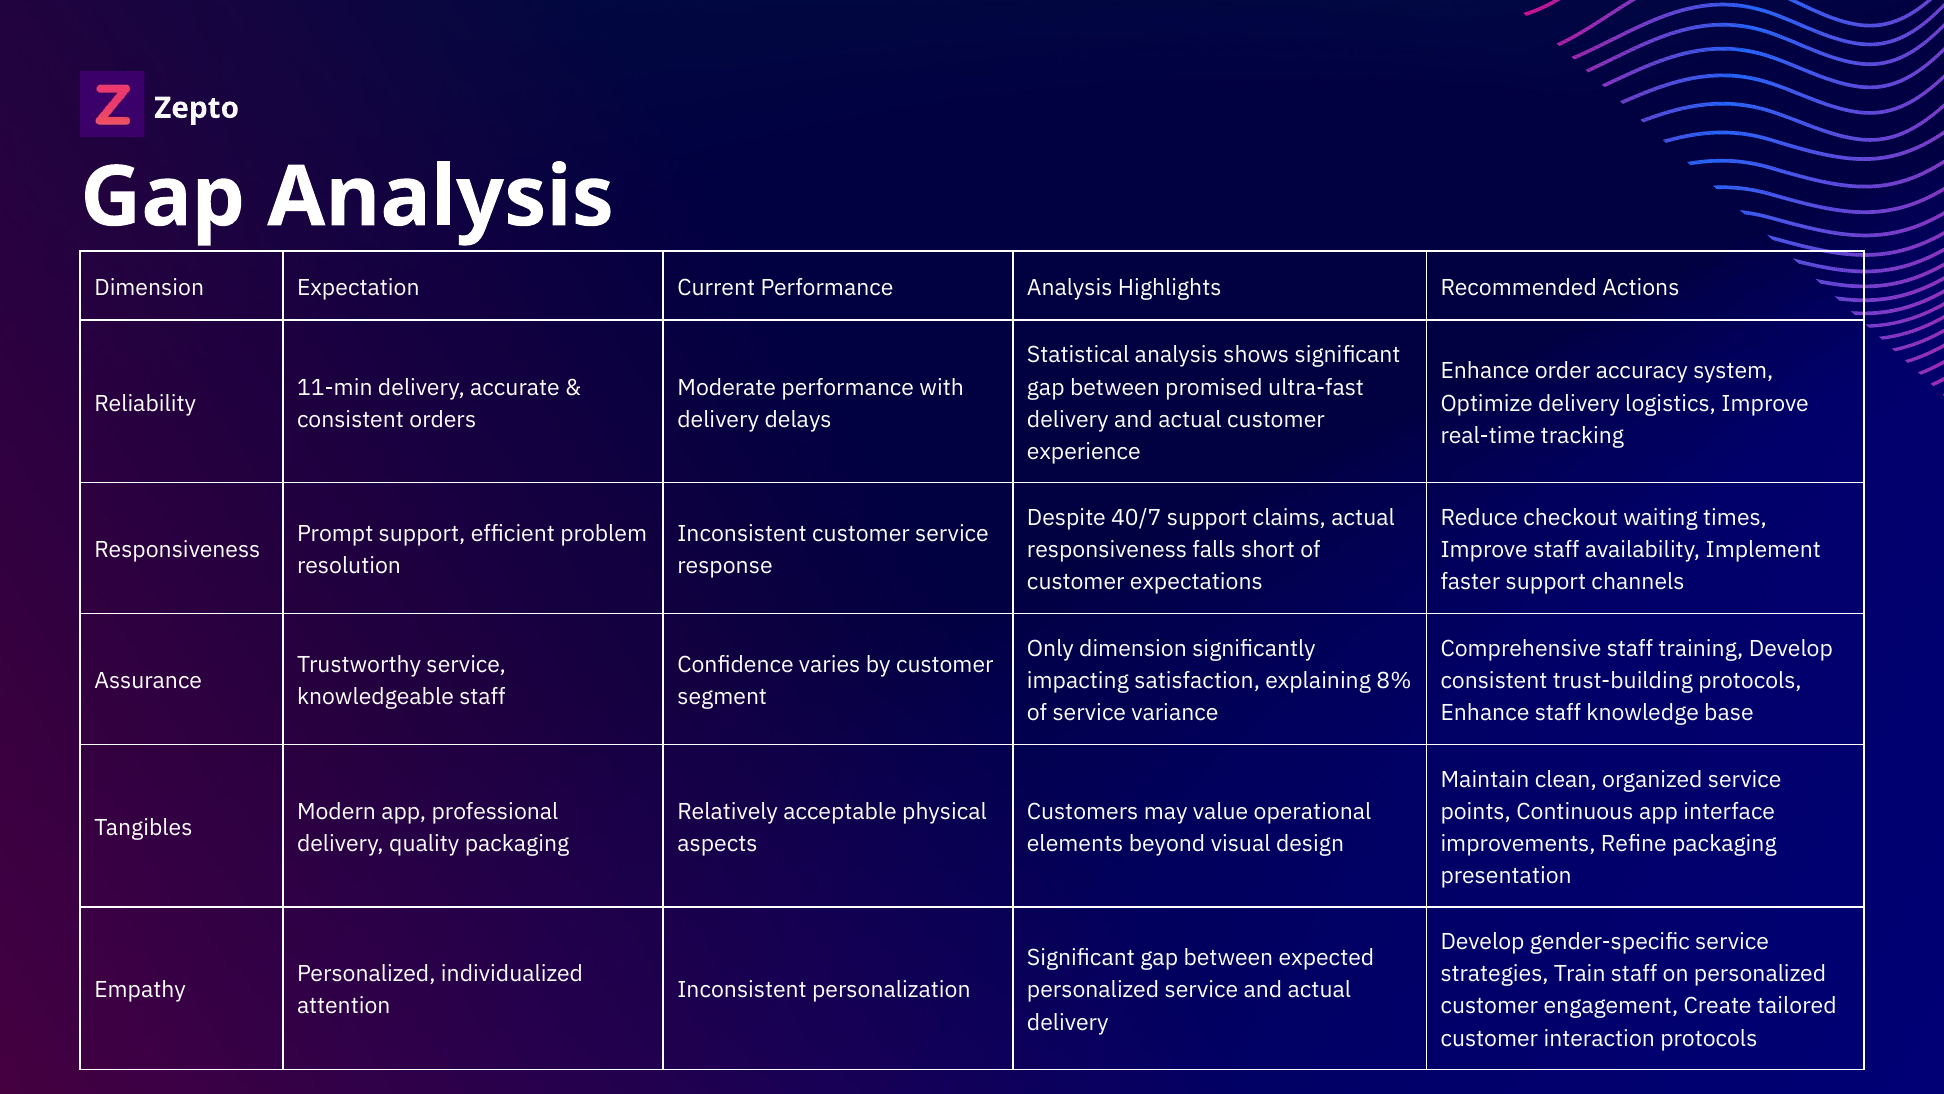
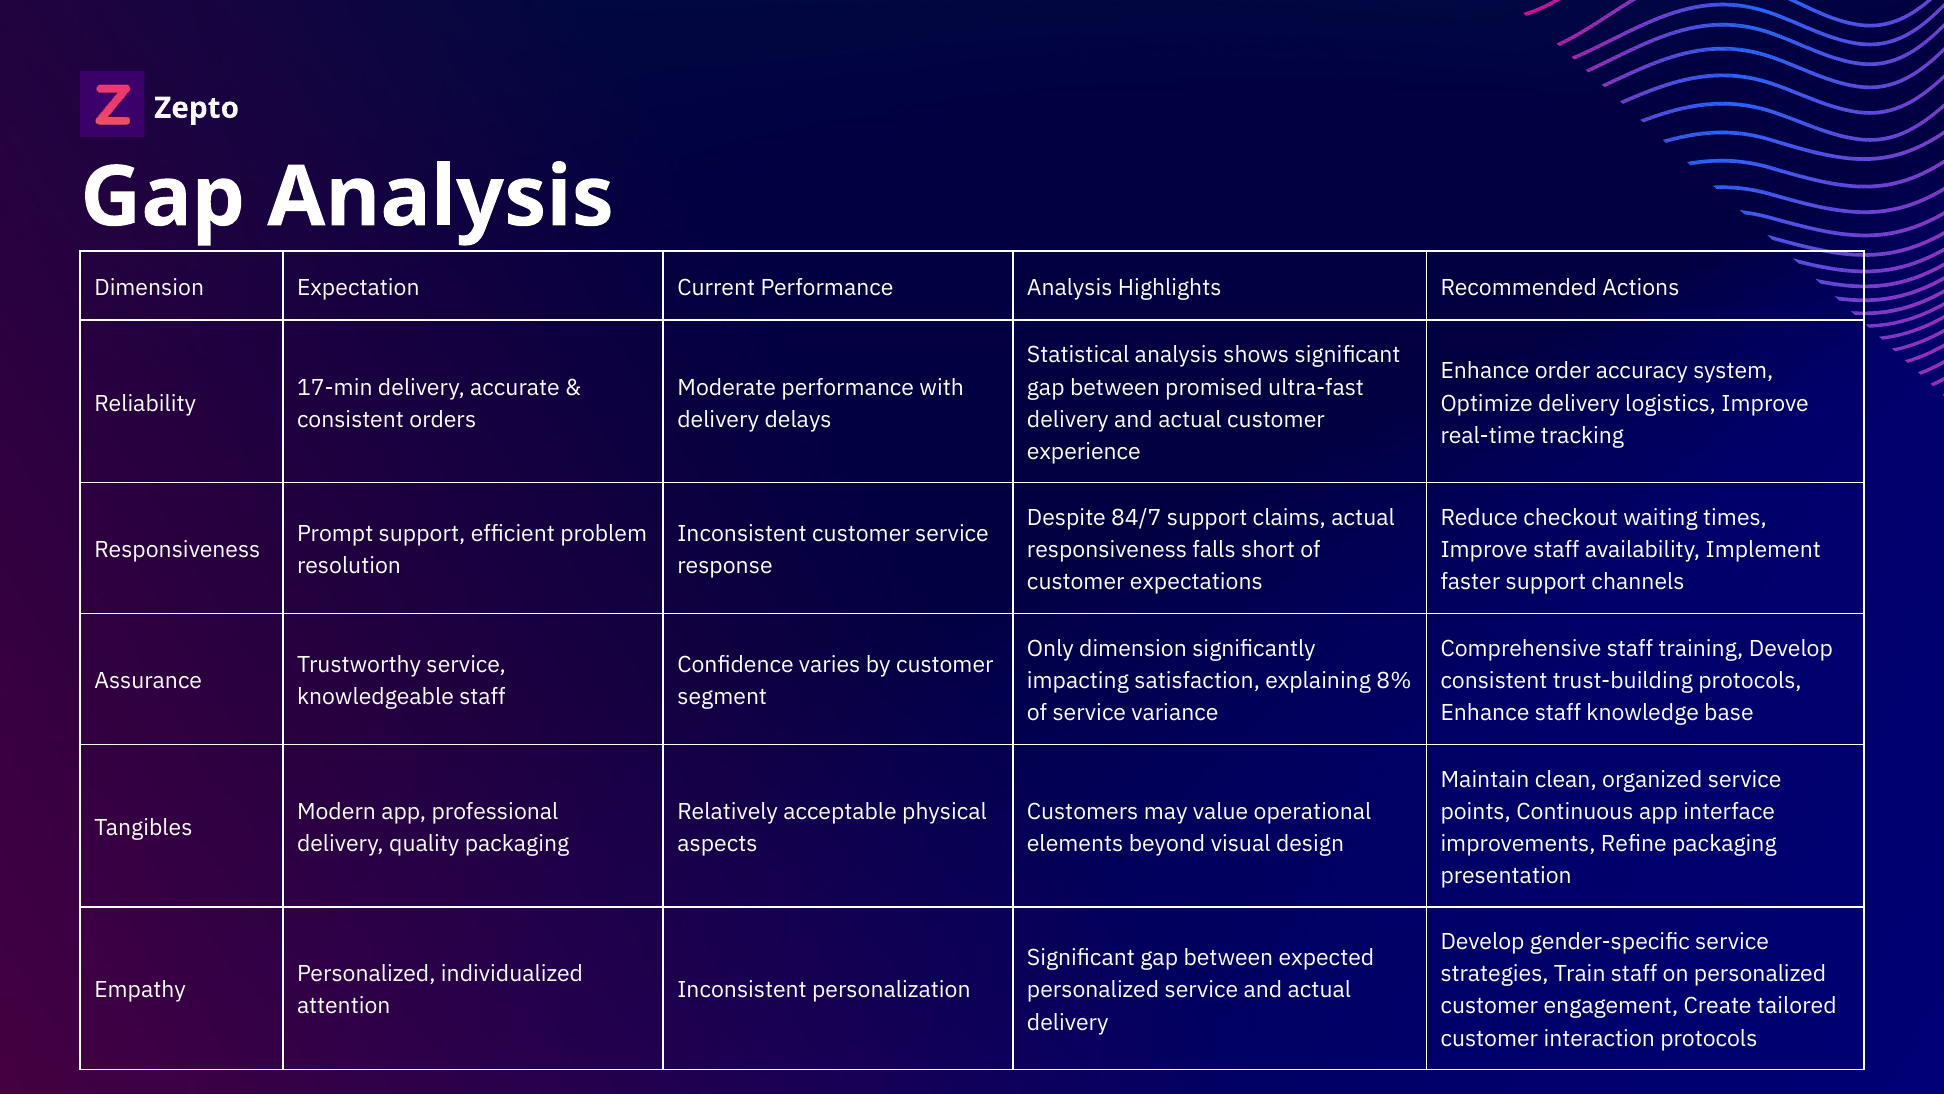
11-min: 11-min -> 17-min
40/7: 40/7 -> 84/7
